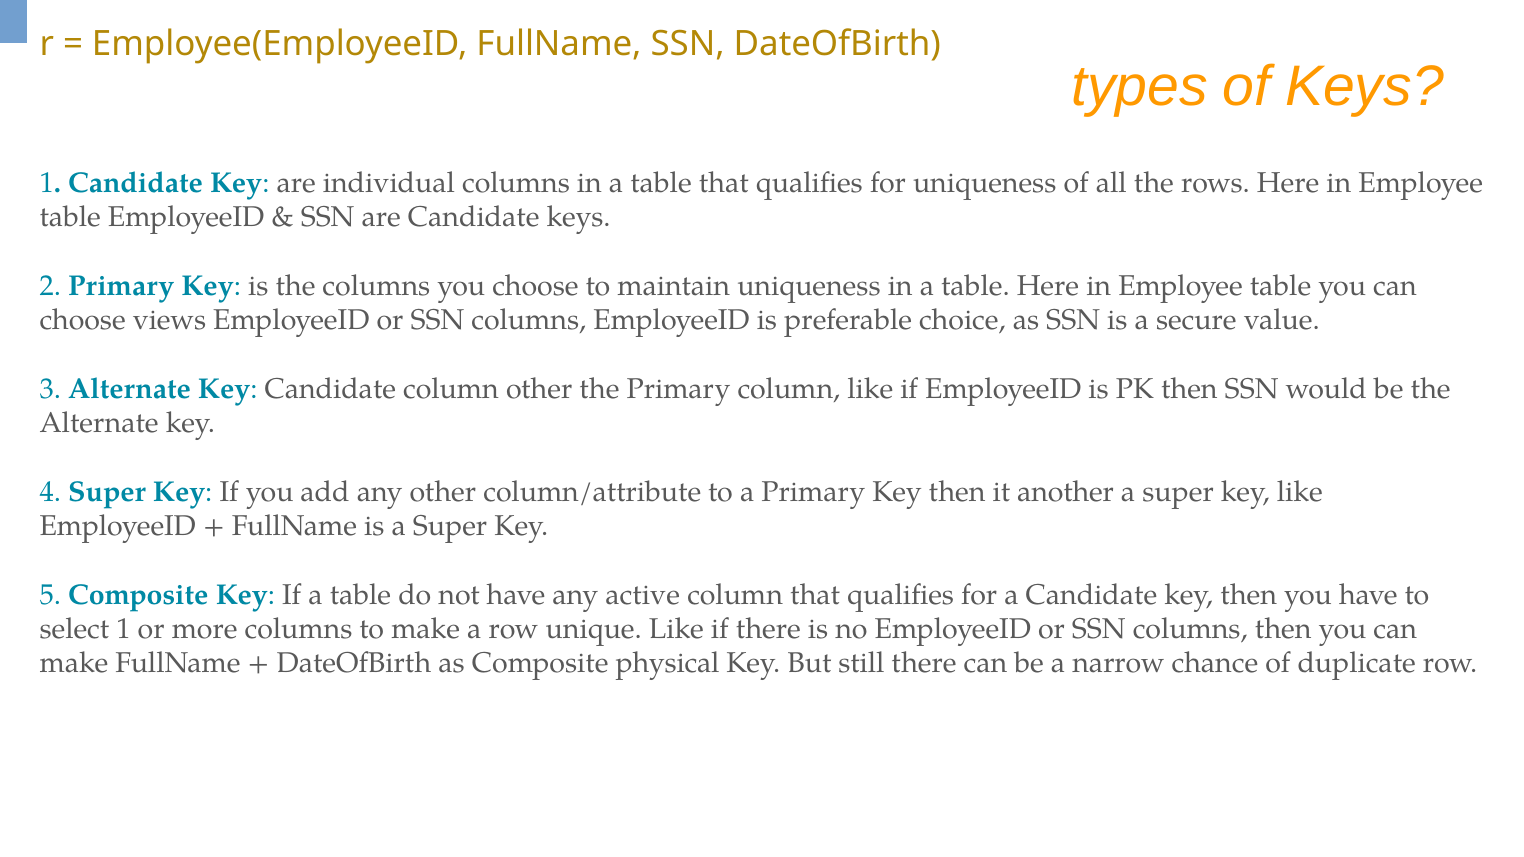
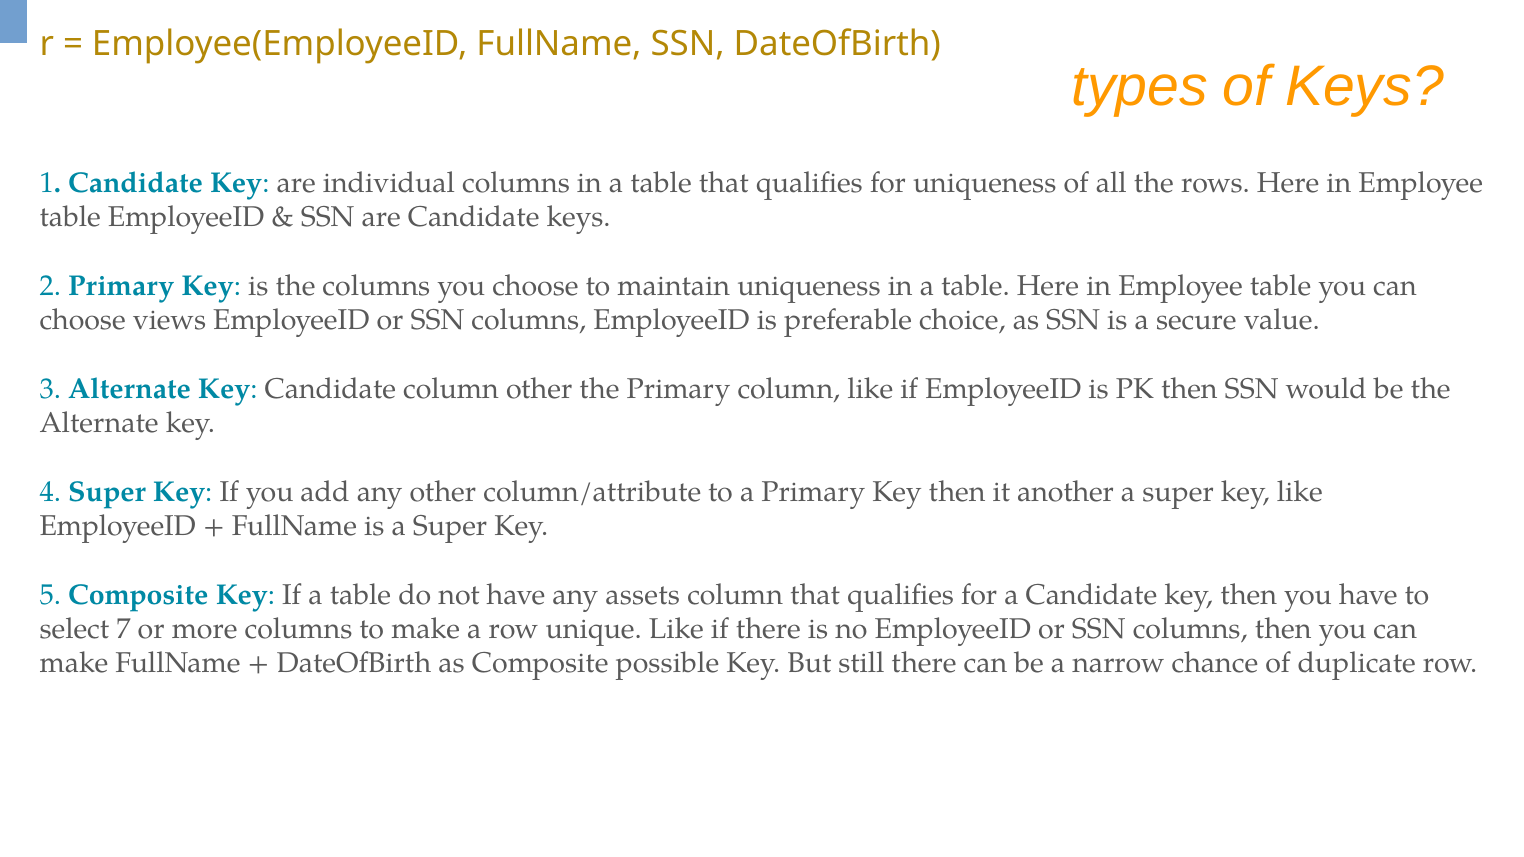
active: active -> assets
select 1: 1 -> 7
physical: physical -> possible
